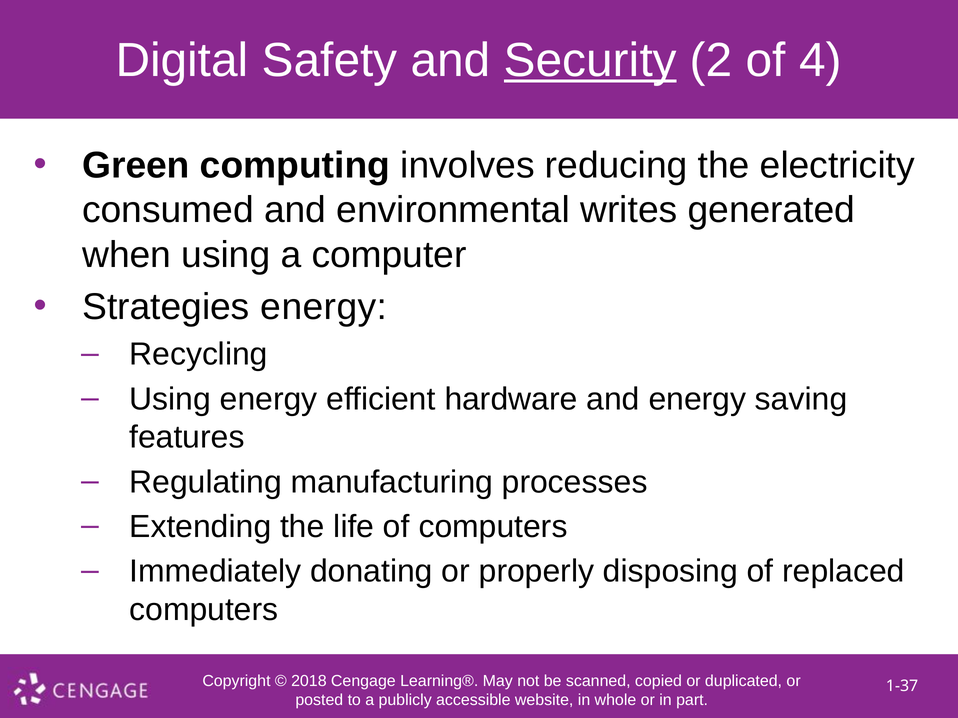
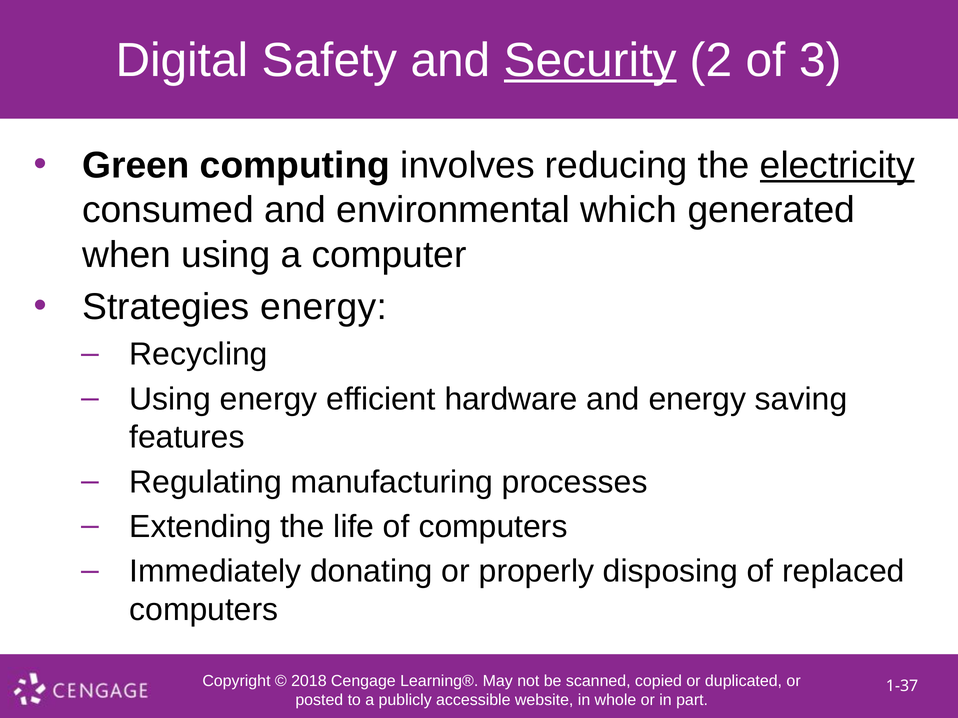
4: 4 -> 3
electricity underline: none -> present
writes: writes -> which
